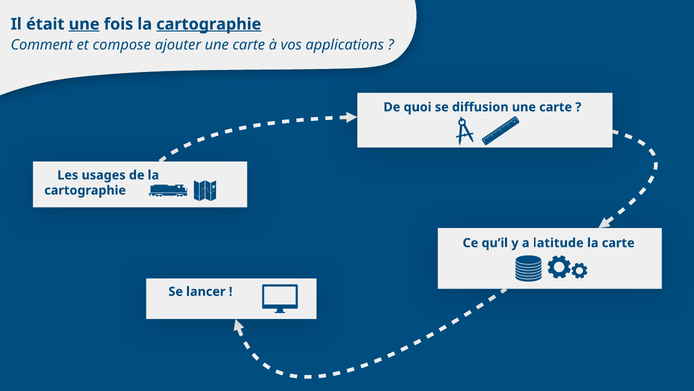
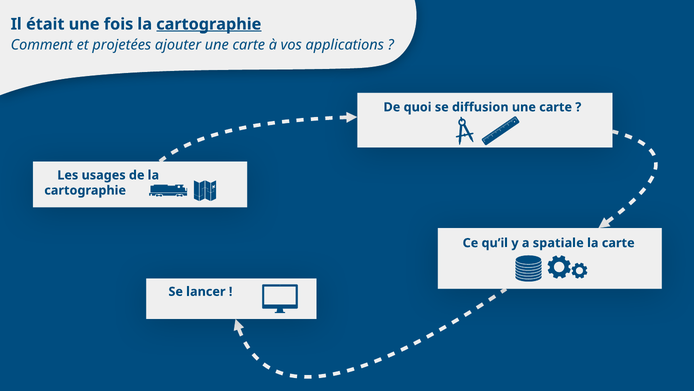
une at (84, 24) underline: present -> none
compose: compose -> projetées
latitude: latitude -> spatiale
